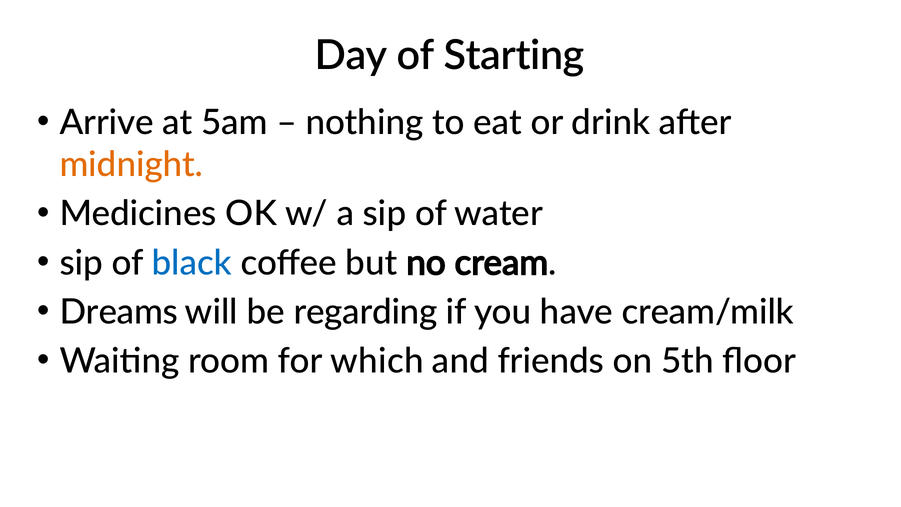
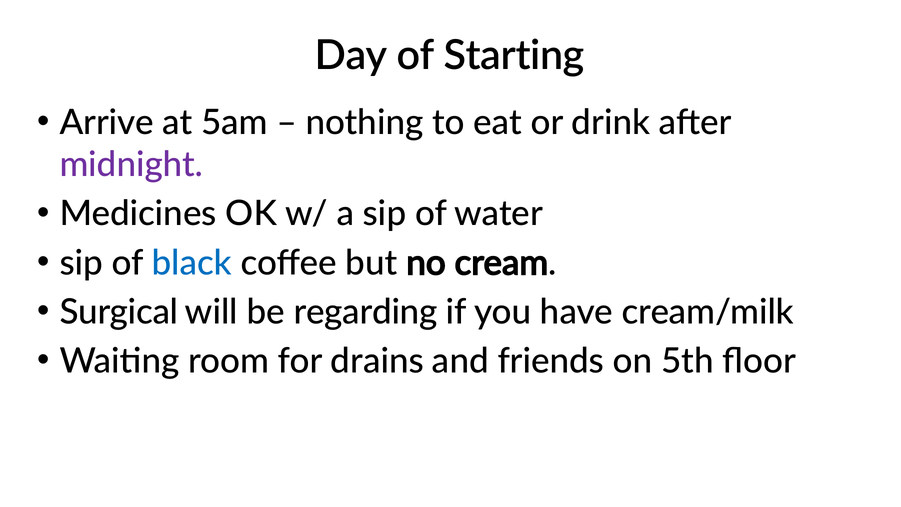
midnight colour: orange -> purple
Dreams: Dreams -> Surgical
which: which -> drains
